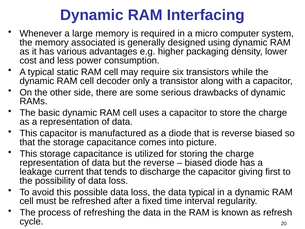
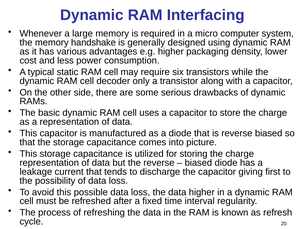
associated: associated -> handshake
data typical: typical -> higher
